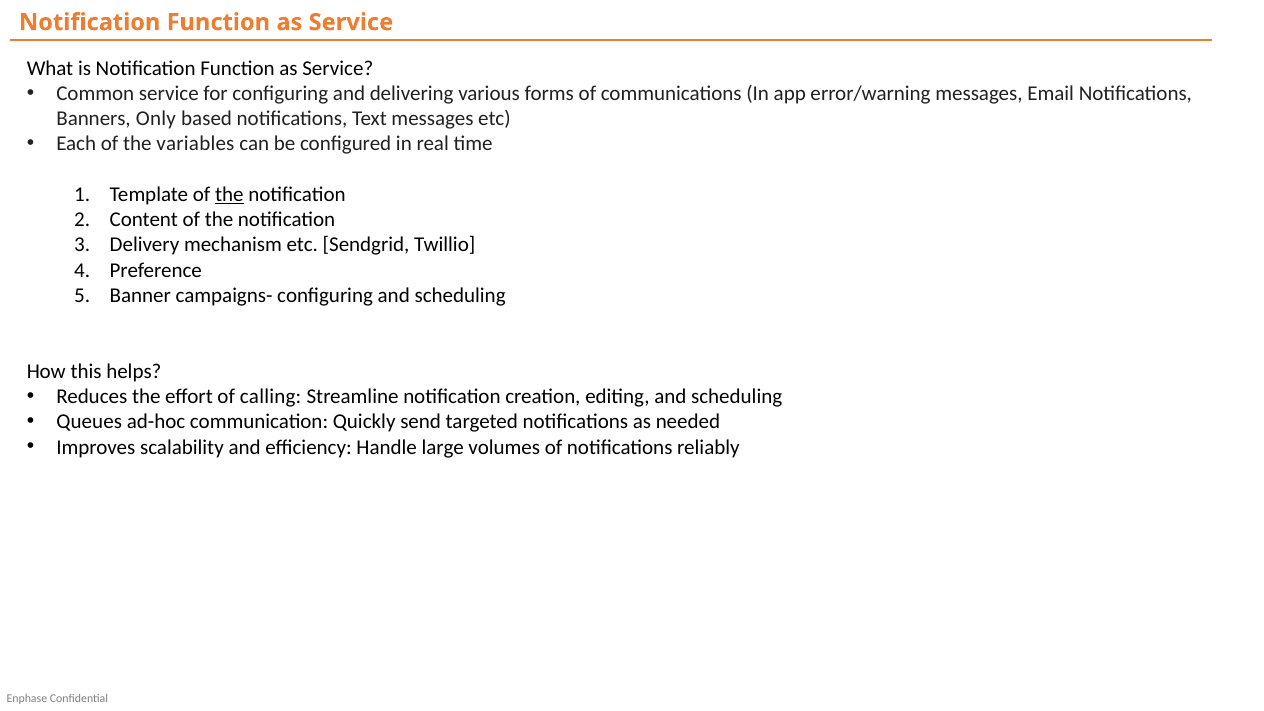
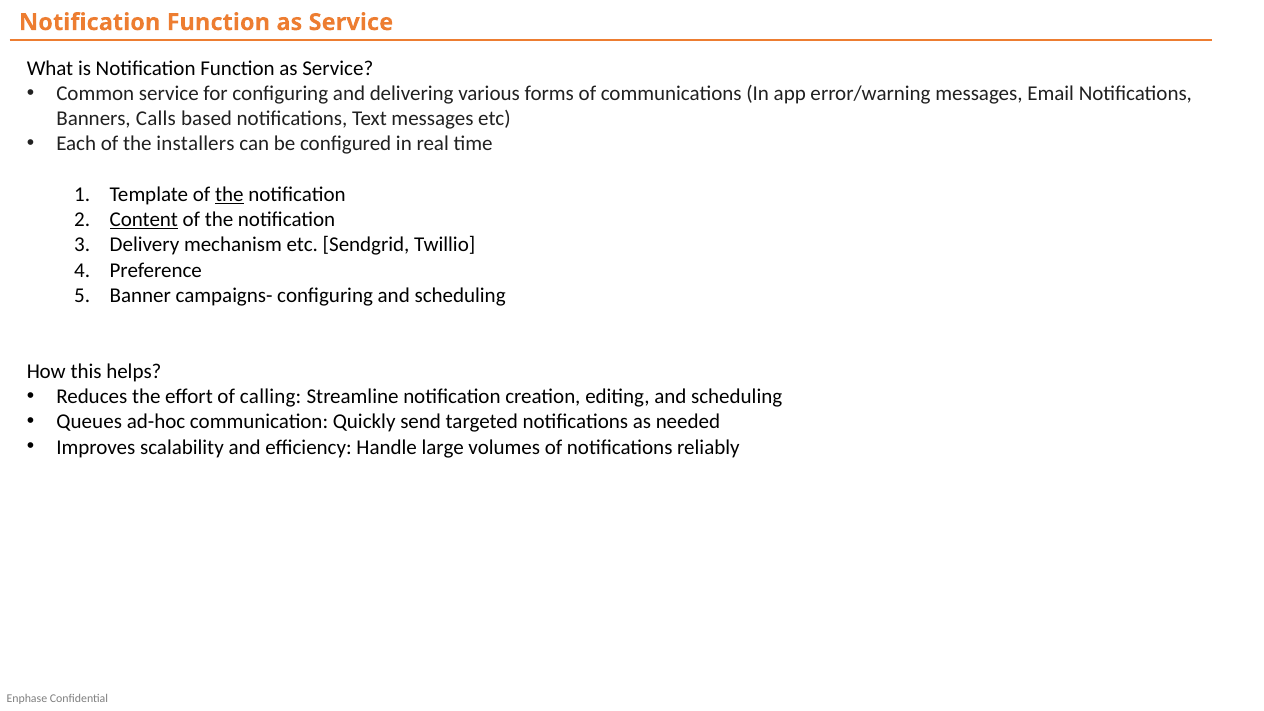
Only: Only -> Calls
variables: variables -> installers
Content underline: none -> present
